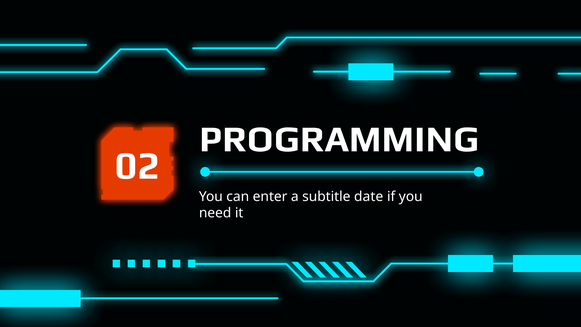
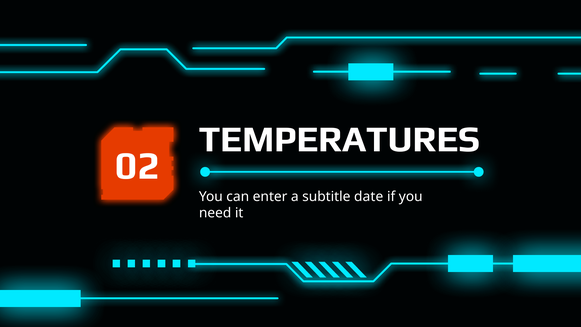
PROGRAMMING: PROGRAMMING -> TEMPERATURES
